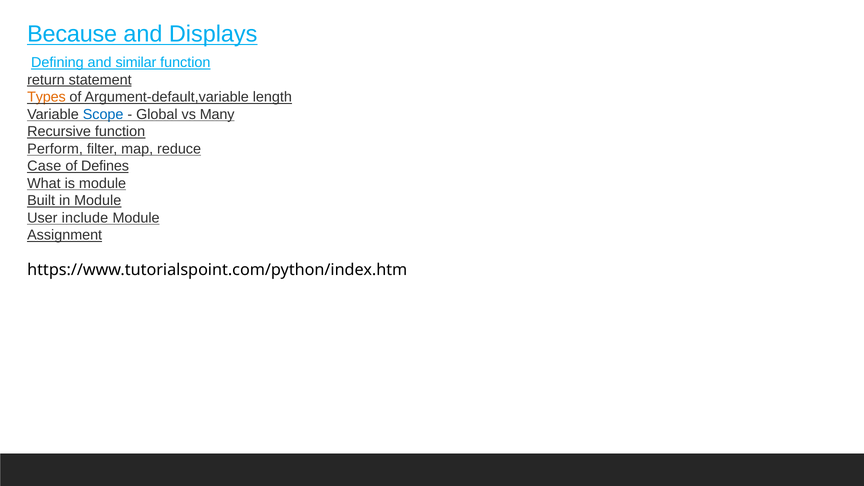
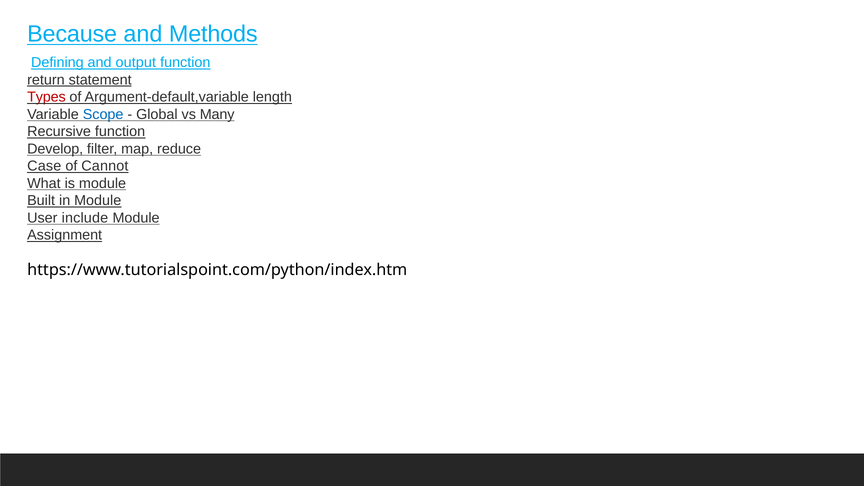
Displays: Displays -> Methods
similar: similar -> output
Types colour: orange -> red
Perform: Perform -> Develop
Defines: Defines -> Cannot
